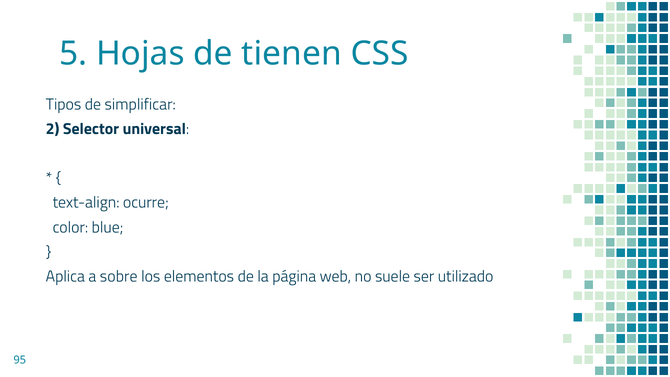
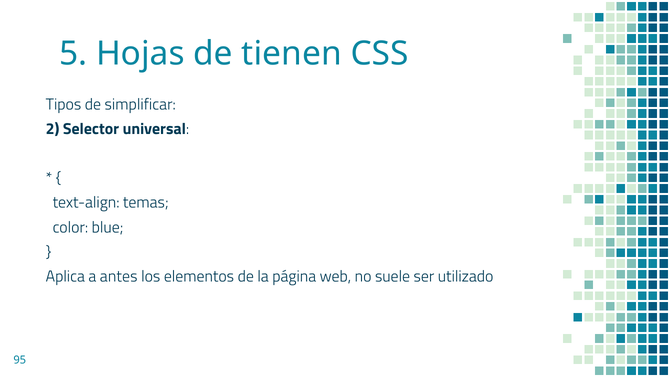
ocurre: ocurre -> temas
sobre: sobre -> antes
